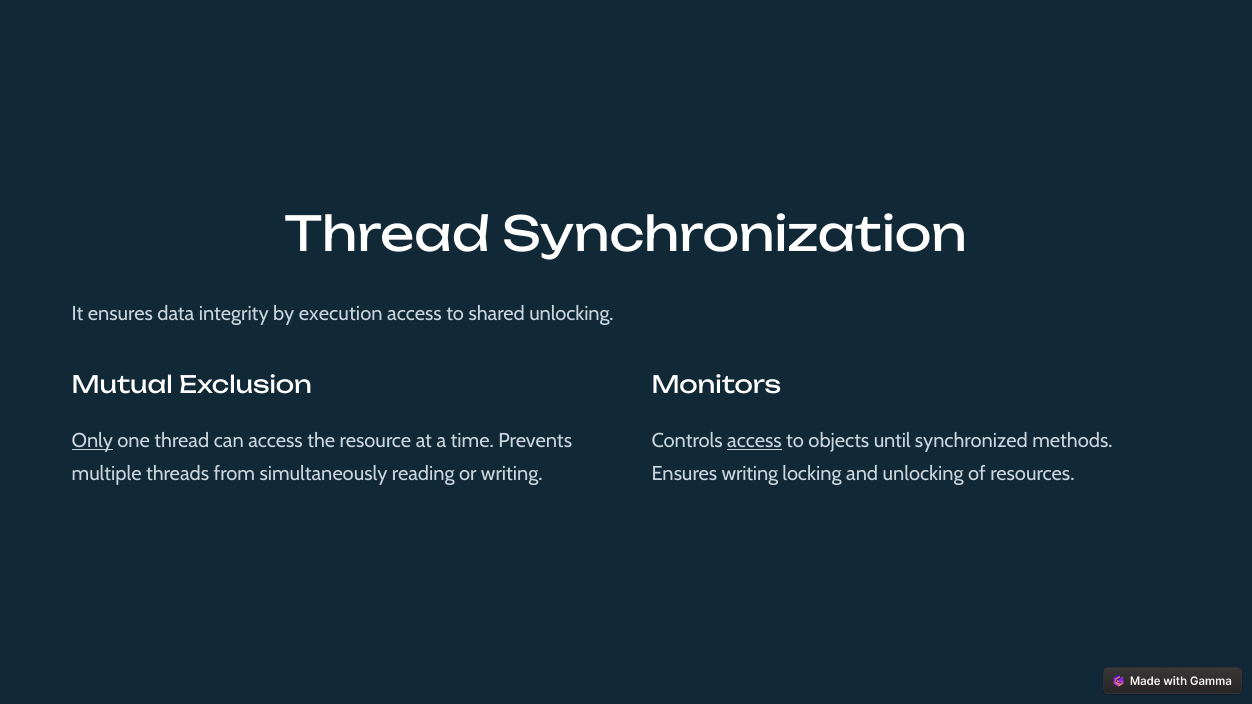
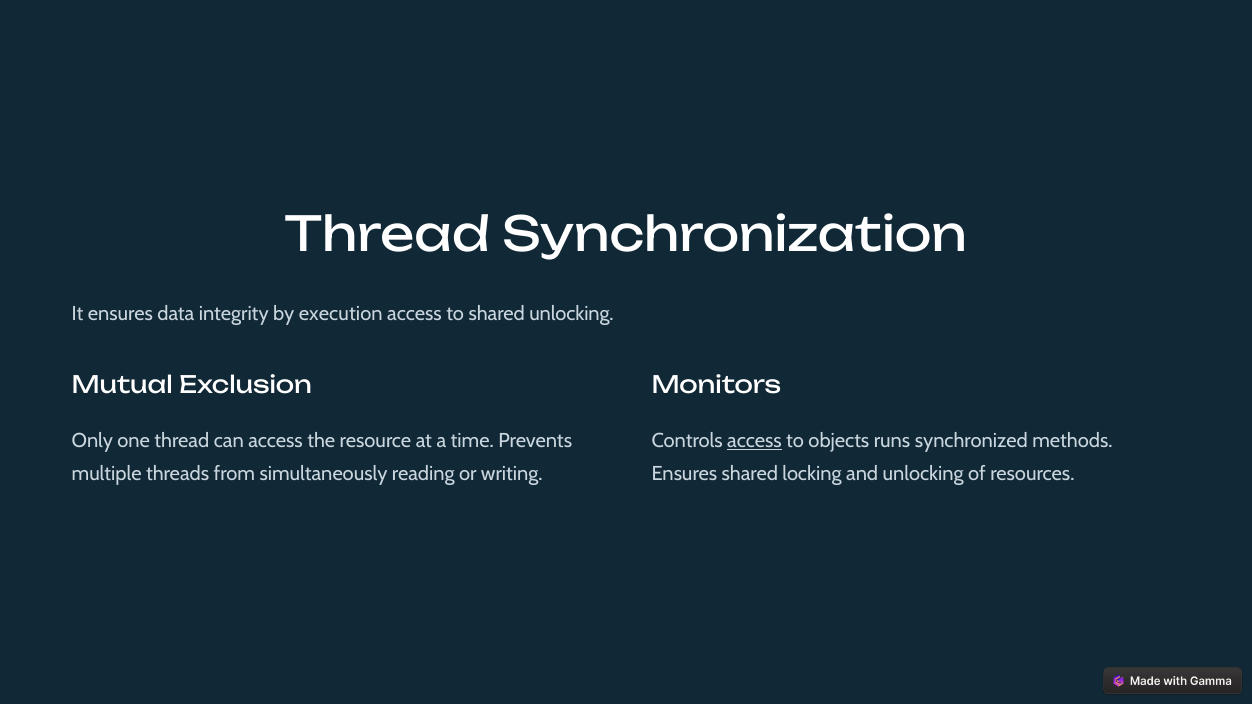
Only underline: present -> none
until: until -> runs
Ensures writing: writing -> shared
